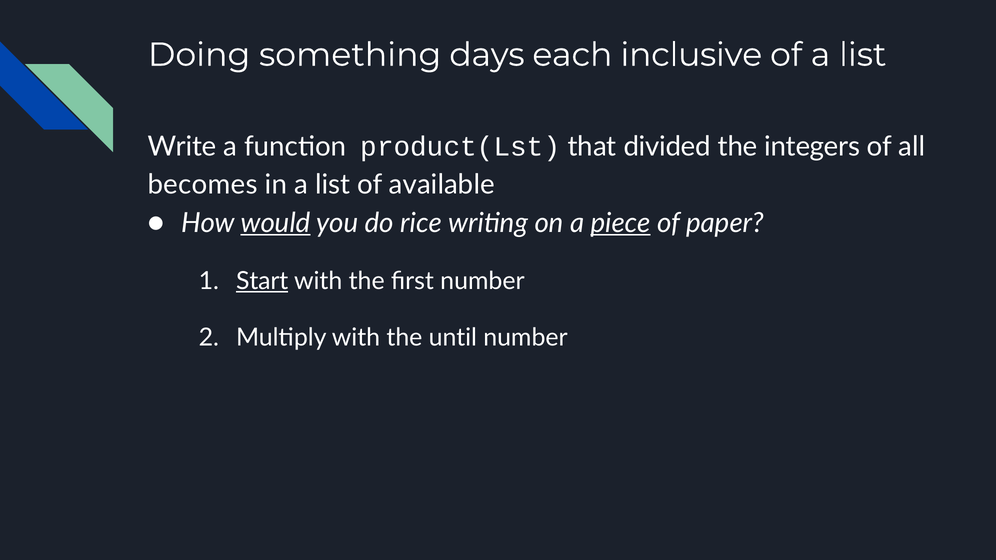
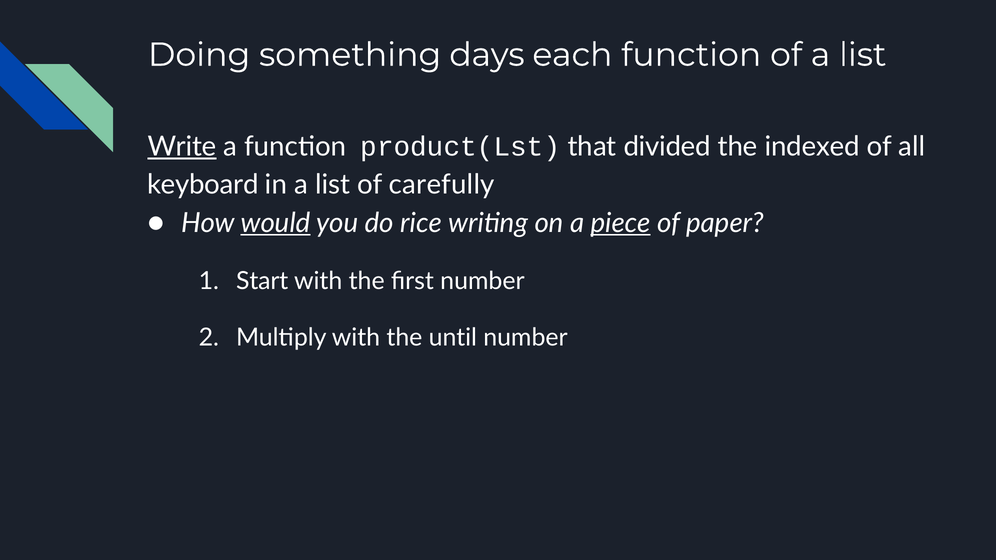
each inclusive: inclusive -> function
Write underline: none -> present
integers: integers -> indexed
becomes: becomes -> keyboard
available: available -> carefully
Start underline: present -> none
